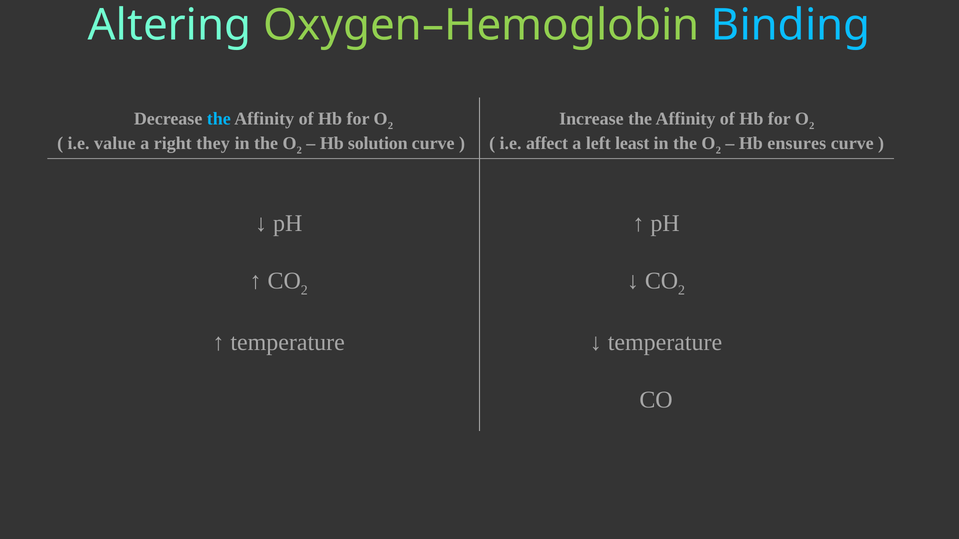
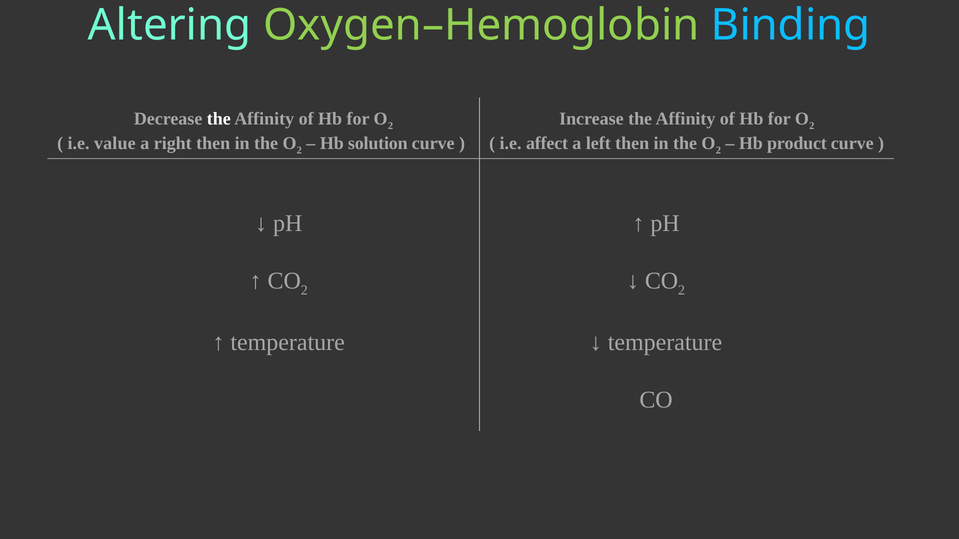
the at (219, 119) colour: light blue -> white
right they: they -> then
left least: least -> then
ensures: ensures -> product
